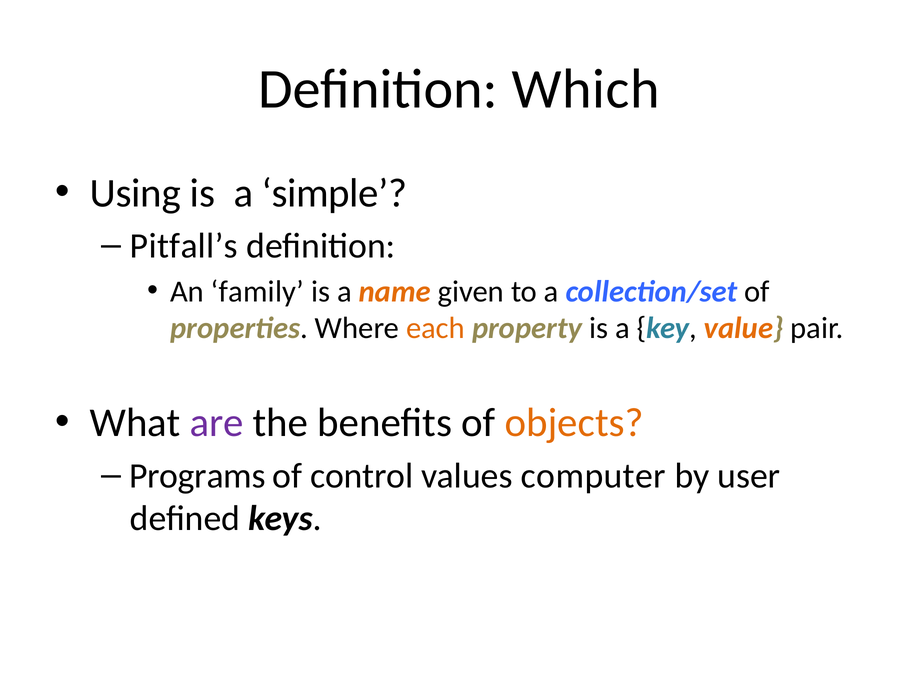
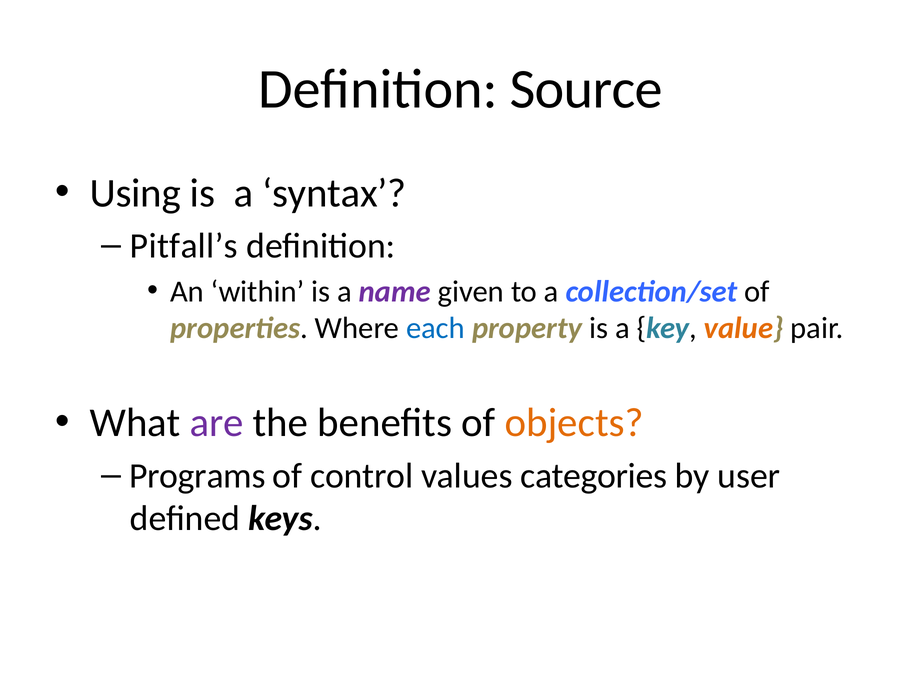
Which: Which -> Source
simple: simple -> syntax
family: family -> within
name colour: orange -> purple
each colour: orange -> blue
computer: computer -> categories
